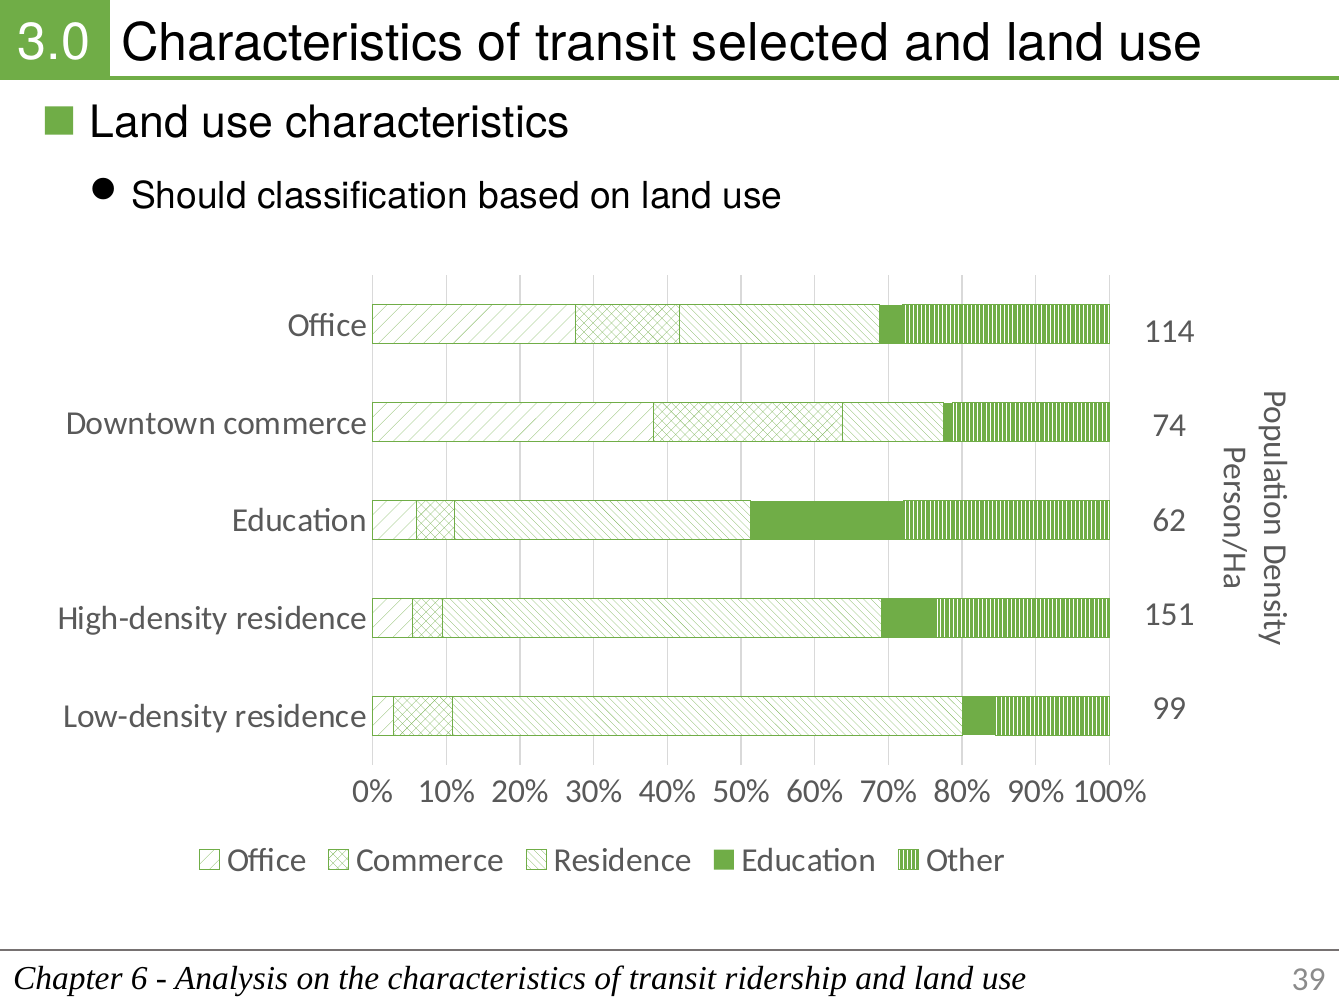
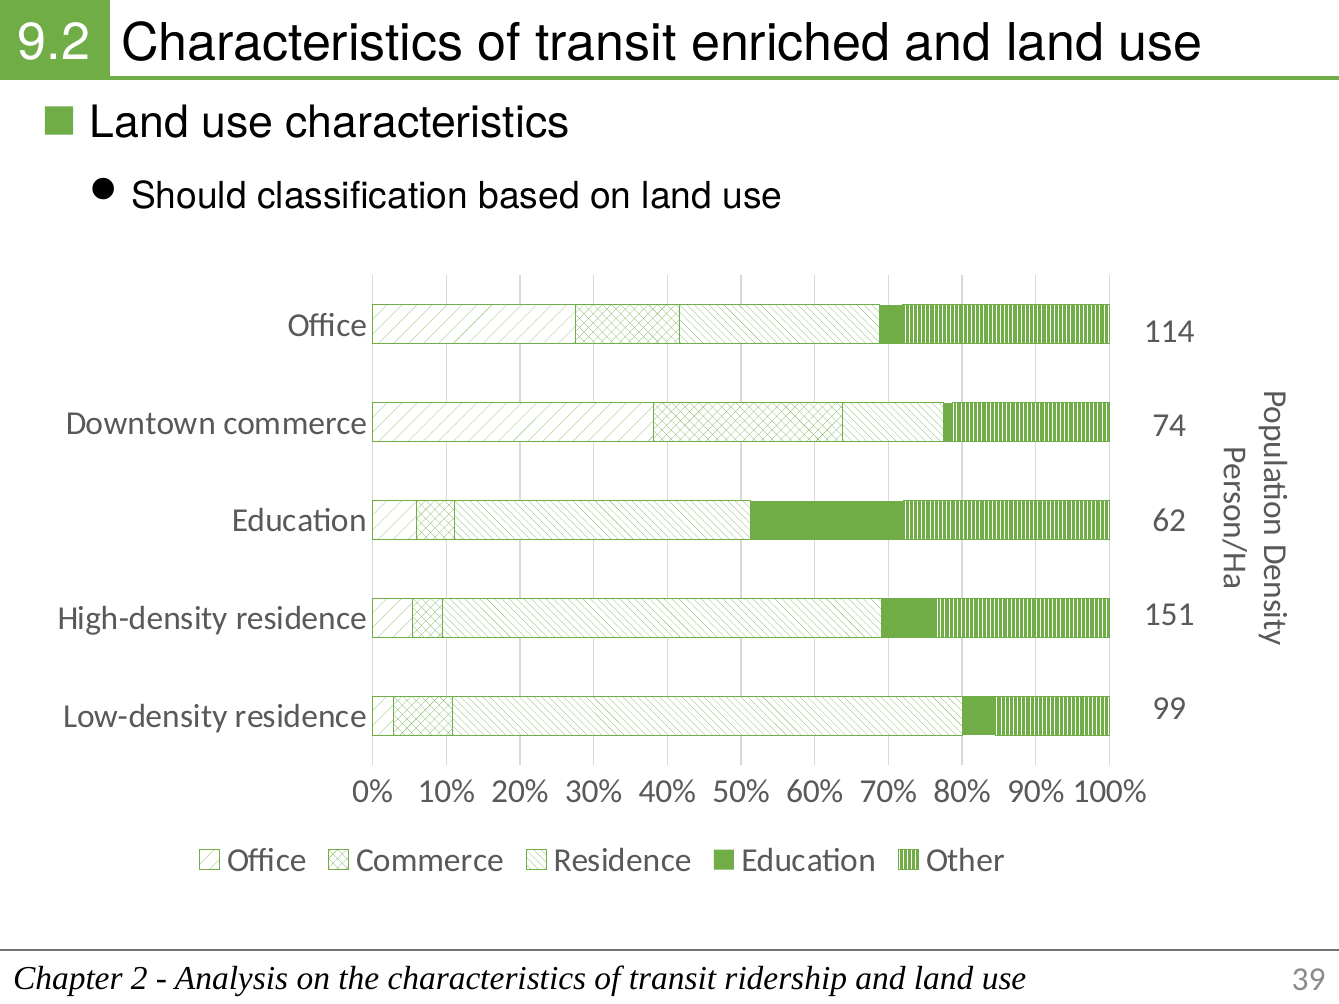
3.0: 3.0 -> 9.2
selected: selected -> enriched
6: 6 -> 2
